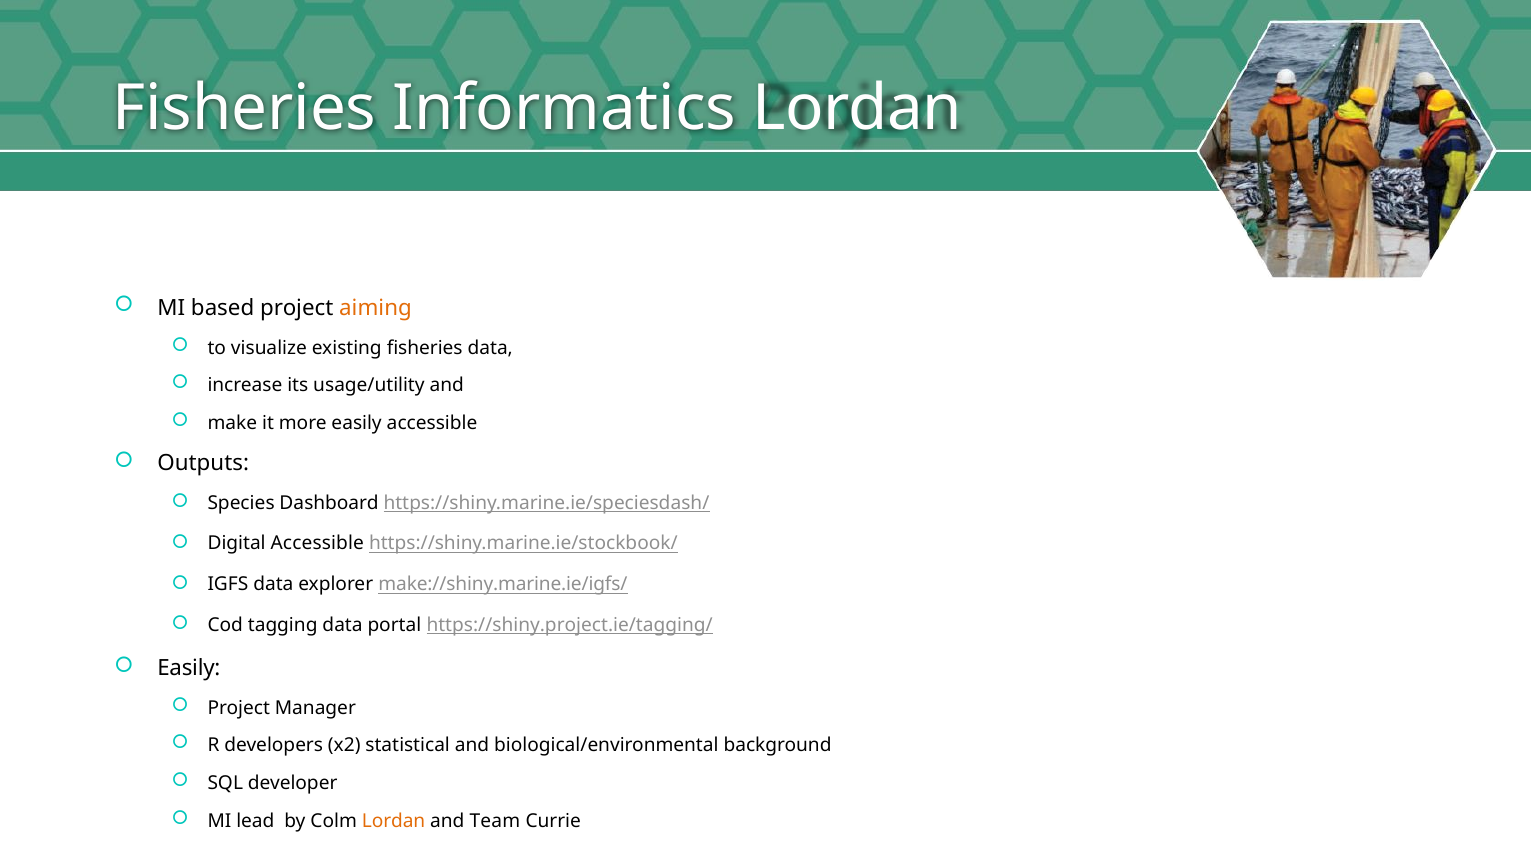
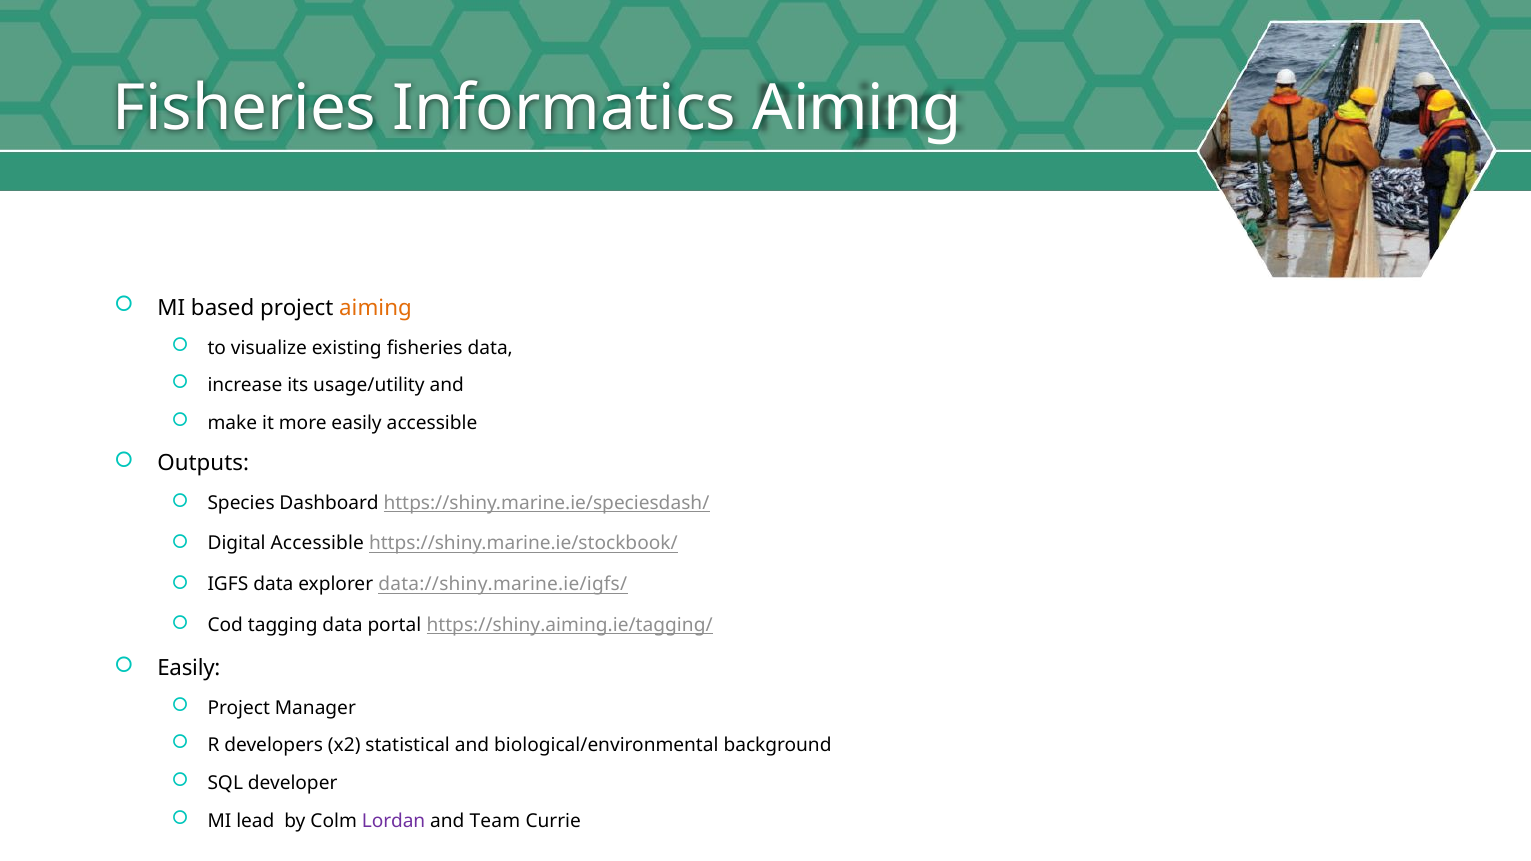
Informatics Lordan: Lordan -> Aiming
make://shiny.marine.ie/igfs/: make://shiny.marine.ie/igfs/ -> data://shiny.marine.ie/igfs/
https://shiny.project.ie/tagging/: https://shiny.project.ie/tagging/ -> https://shiny.aiming.ie/tagging/
Lordan at (394, 821) colour: orange -> purple
